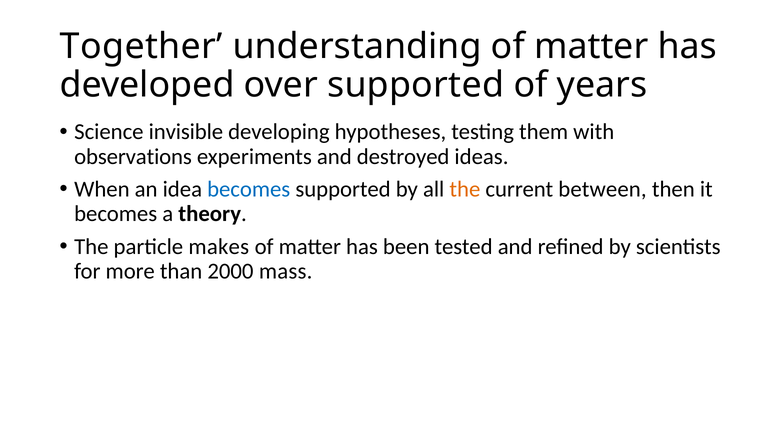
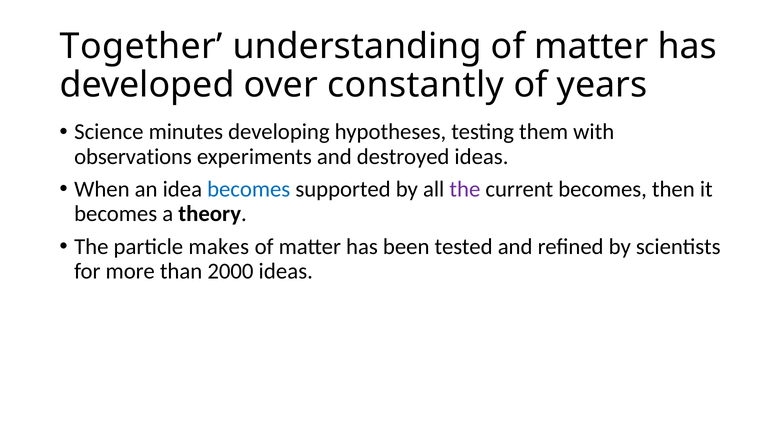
over supported: supported -> constantly
invisible: invisible -> minutes
the at (465, 189) colour: orange -> purple
current between: between -> becomes
2000 mass: mass -> ideas
